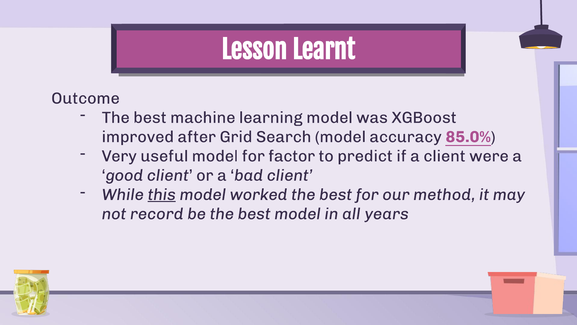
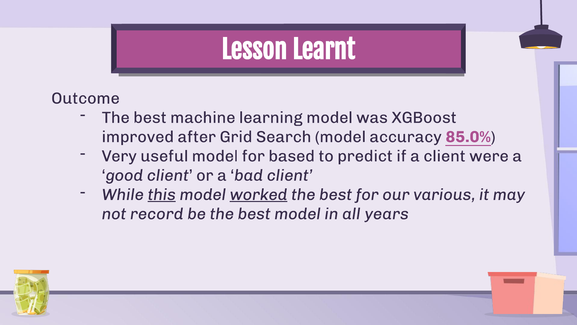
factor: factor -> based
worked underline: none -> present
method: method -> various
